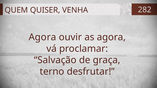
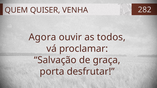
as agora: agora -> todos
terno: terno -> porta
